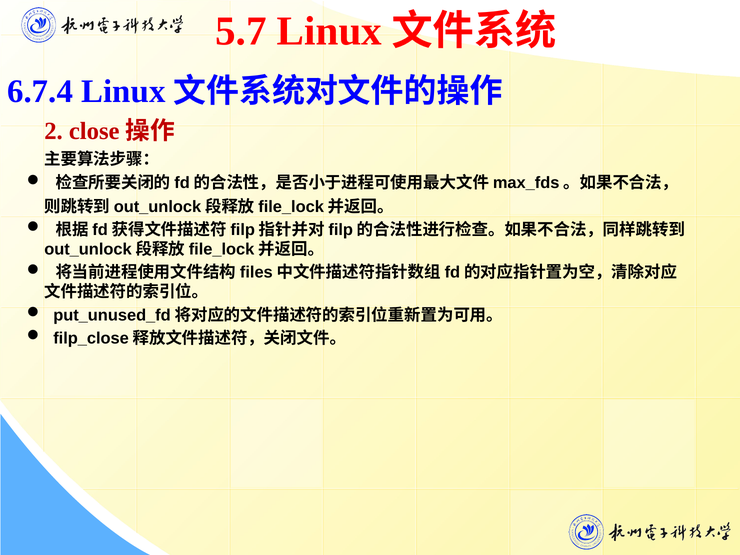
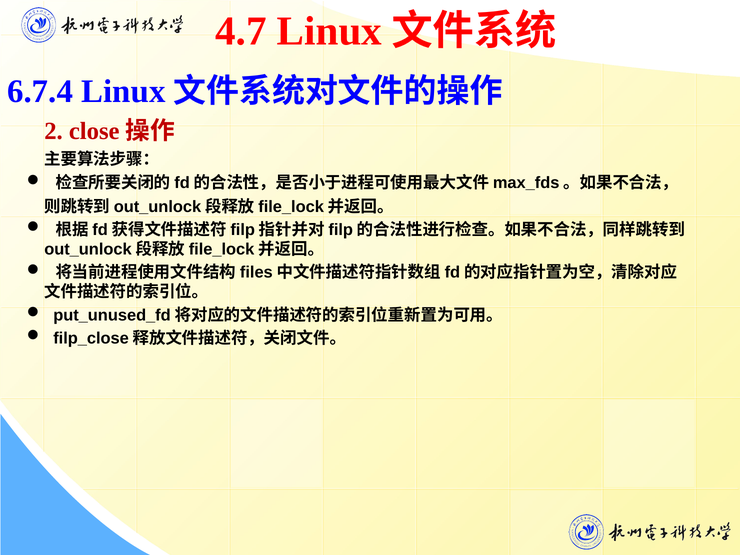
5.7: 5.7 -> 4.7
